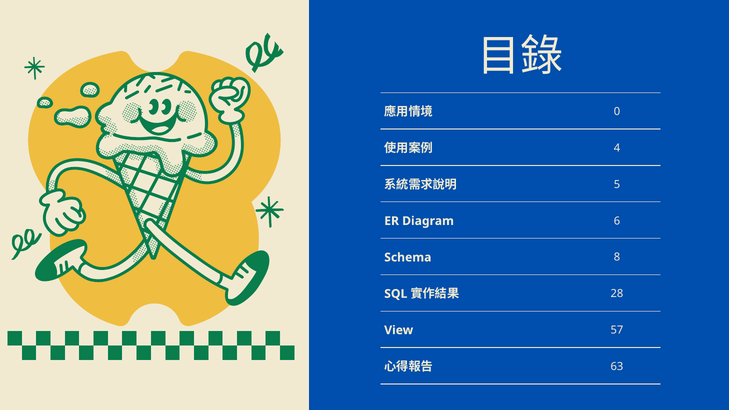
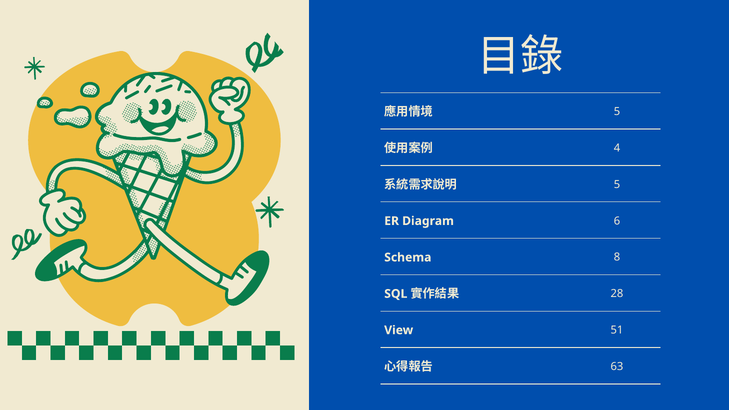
0 at (617, 112): 0 -> 5
57: 57 -> 51
